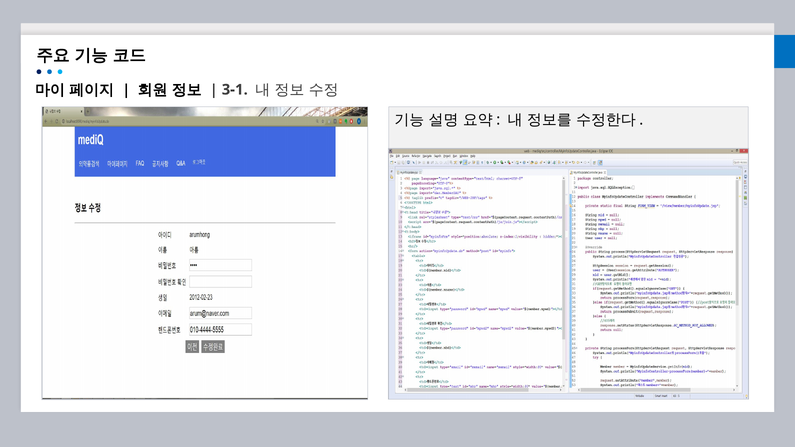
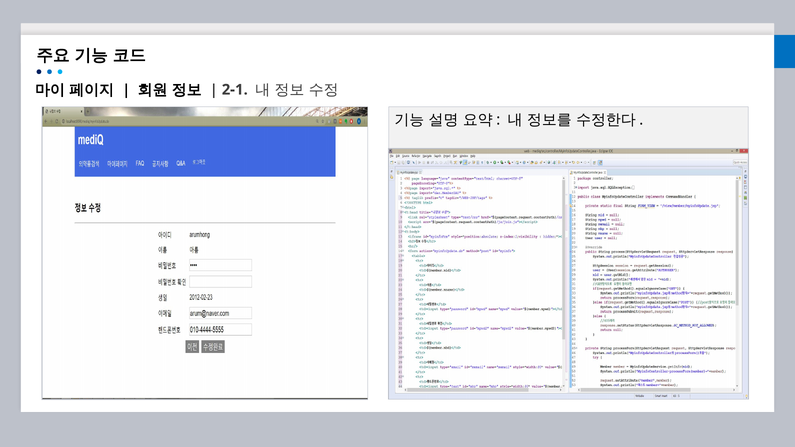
3-1: 3-1 -> 2-1
